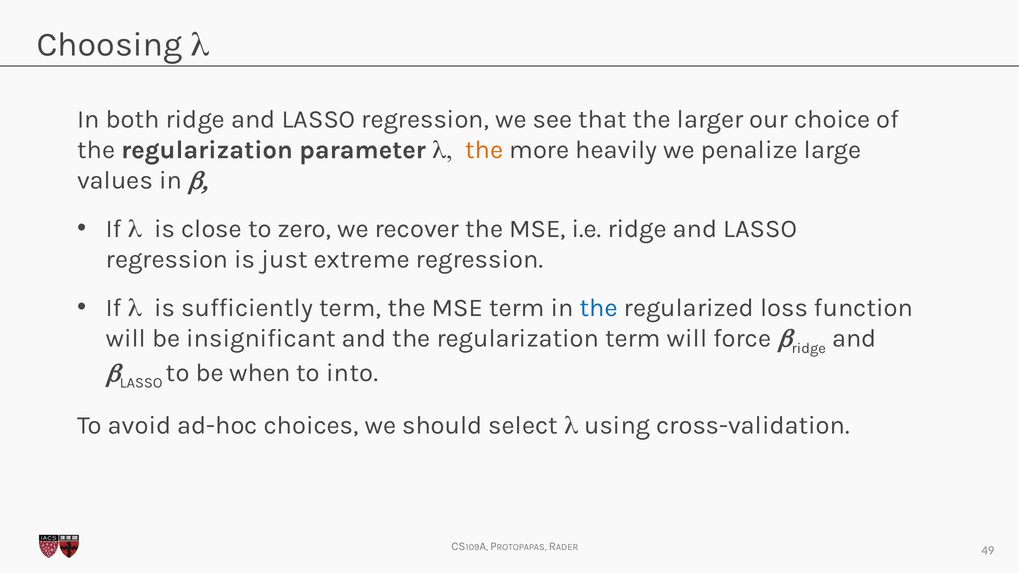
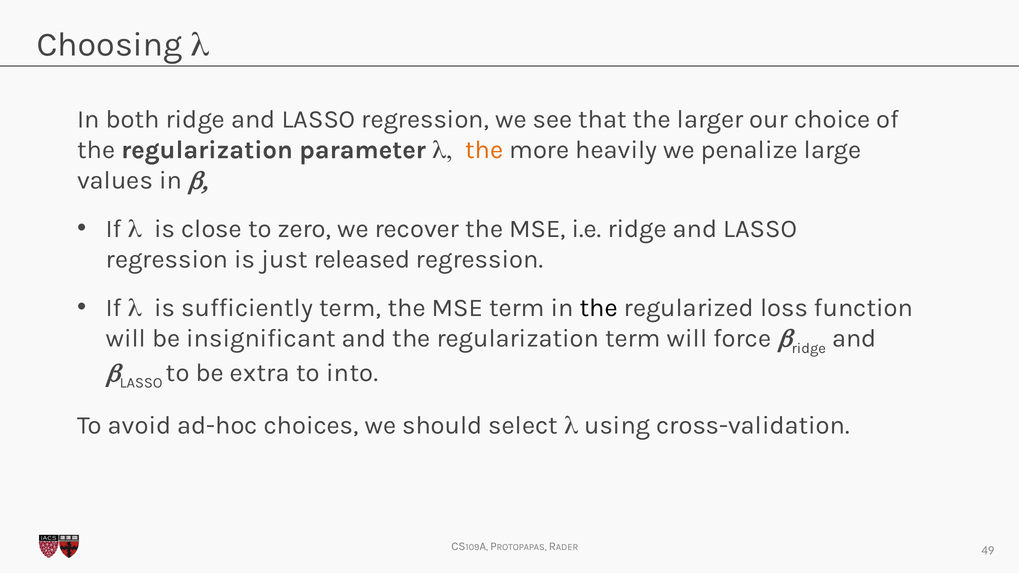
extreme: extreme -> released
the at (599, 308) colour: blue -> black
when: when -> extra
